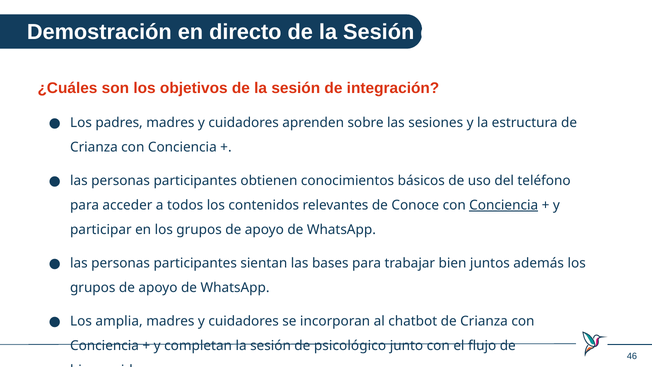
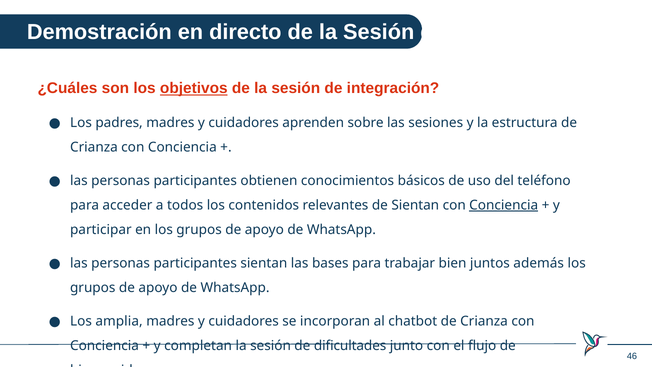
objetivos underline: none -> present
de Conoce: Conoce -> Sientan
psicológico: psicológico -> dificultades
